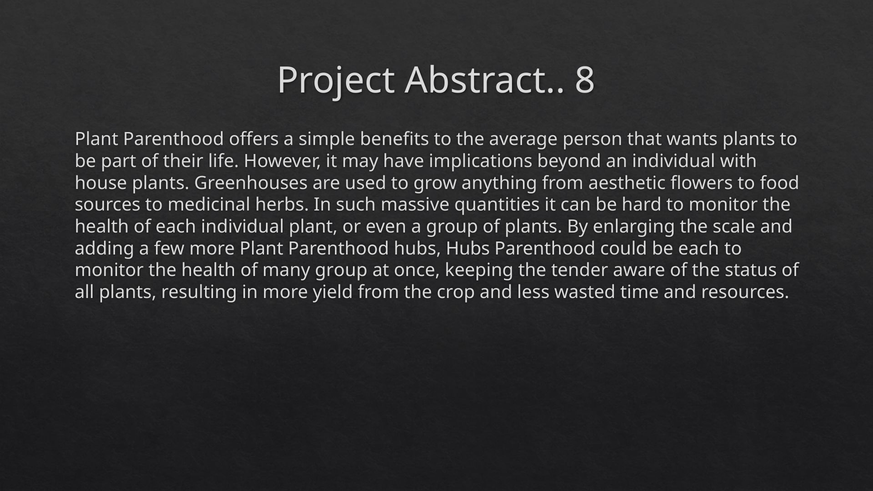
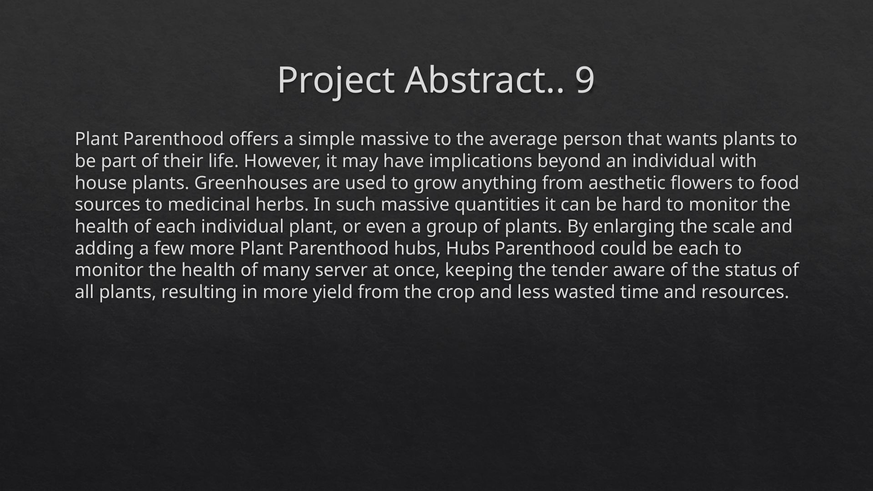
8: 8 -> 9
simple benefits: benefits -> massive
many group: group -> server
